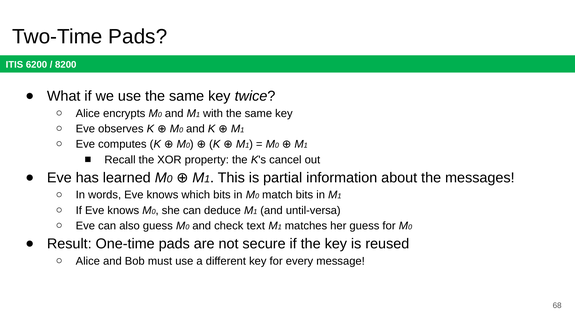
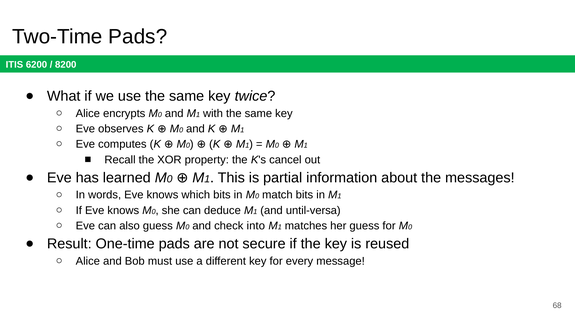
text: text -> into
